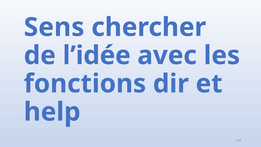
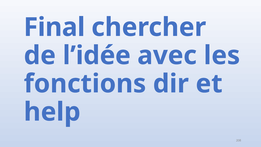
Sens: Sens -> Final
